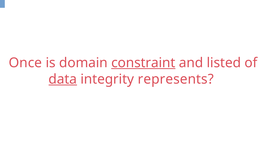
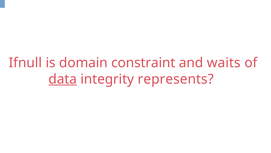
Once: Once -> Ifnull
constraint underline: present -> none
listed: listed -> waits
